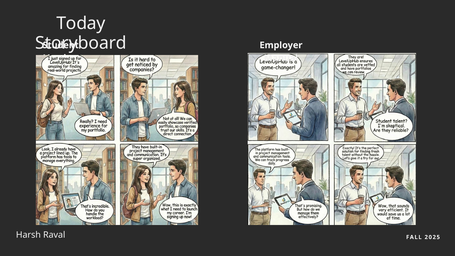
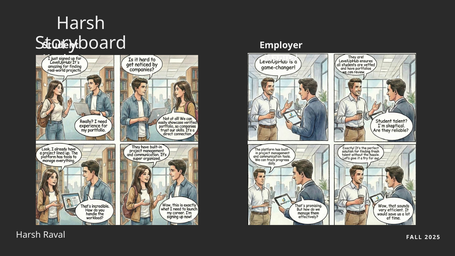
Today at (81, 23): Today -> Harsh
